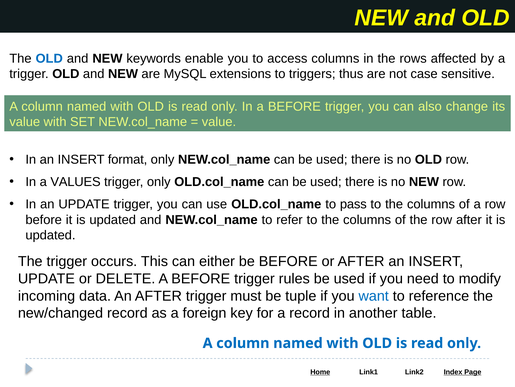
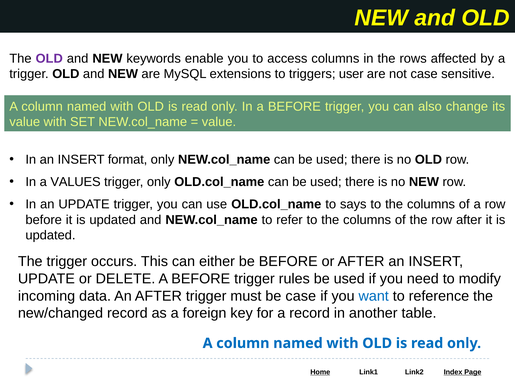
OLD at (49, 58) colour: blue -> purple
thus: thus -> user
pass: pass -> says
be tuple: tuple -> case
